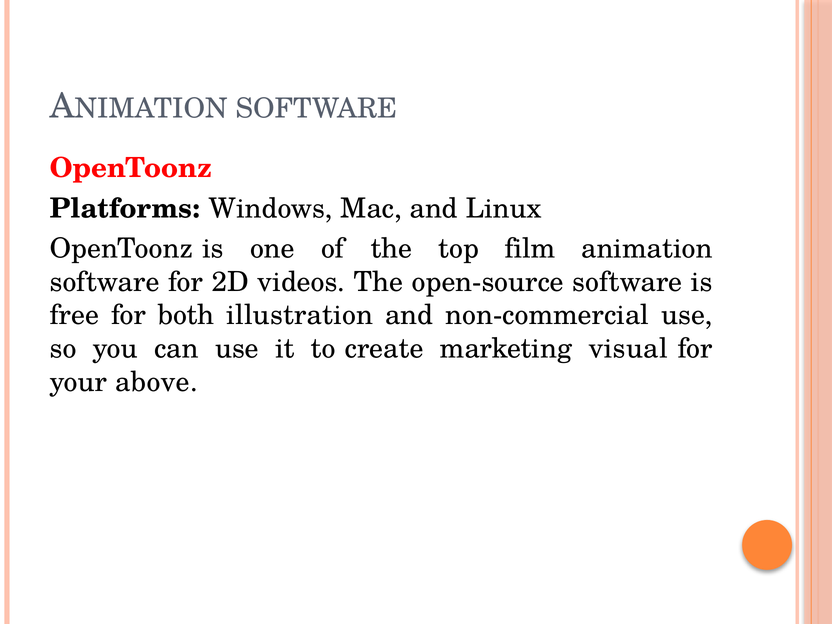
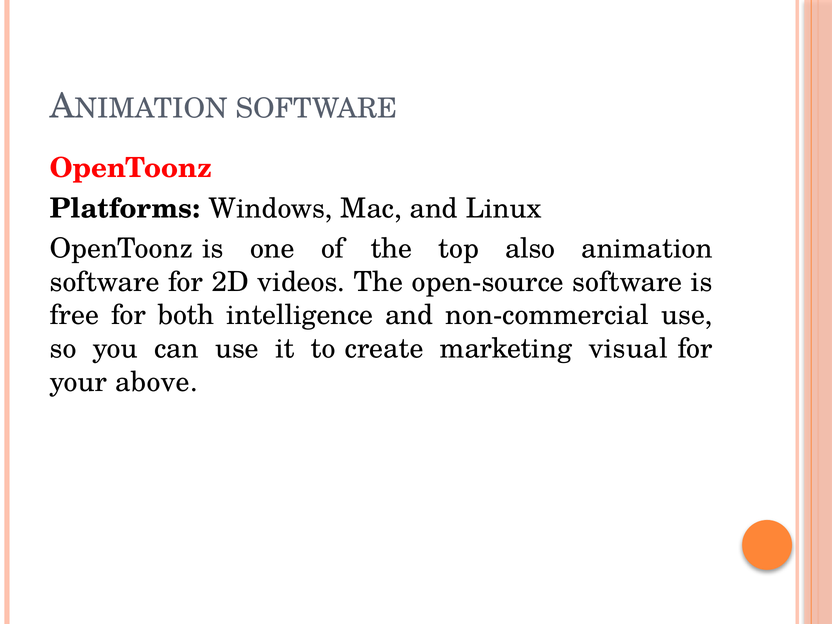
film: film -> also
illustration: illustration -> intelligence
